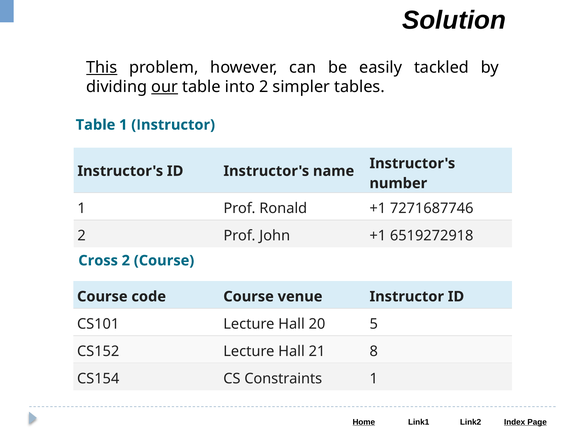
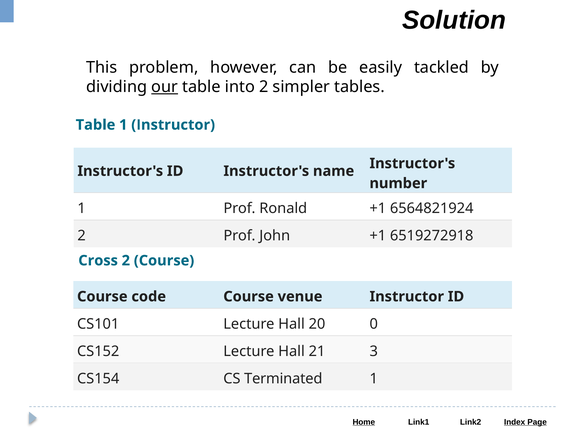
This underline: present -> none
7271687746: 7271687746 -> 6564821924
5: 5 -> 0
8: 8 -> 3
Constraints: Constraints -> Terminated
